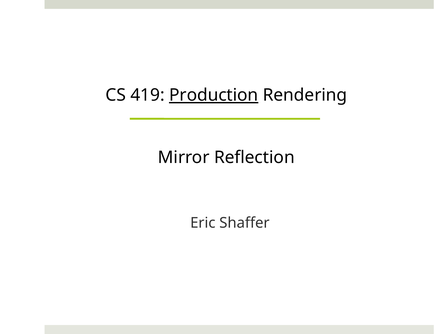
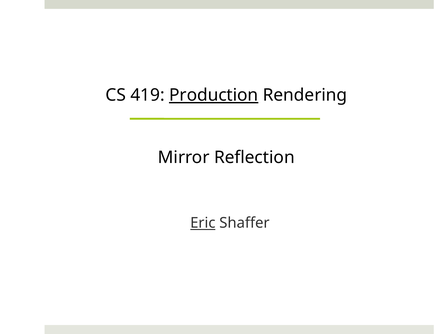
Eric underline: none -> present
